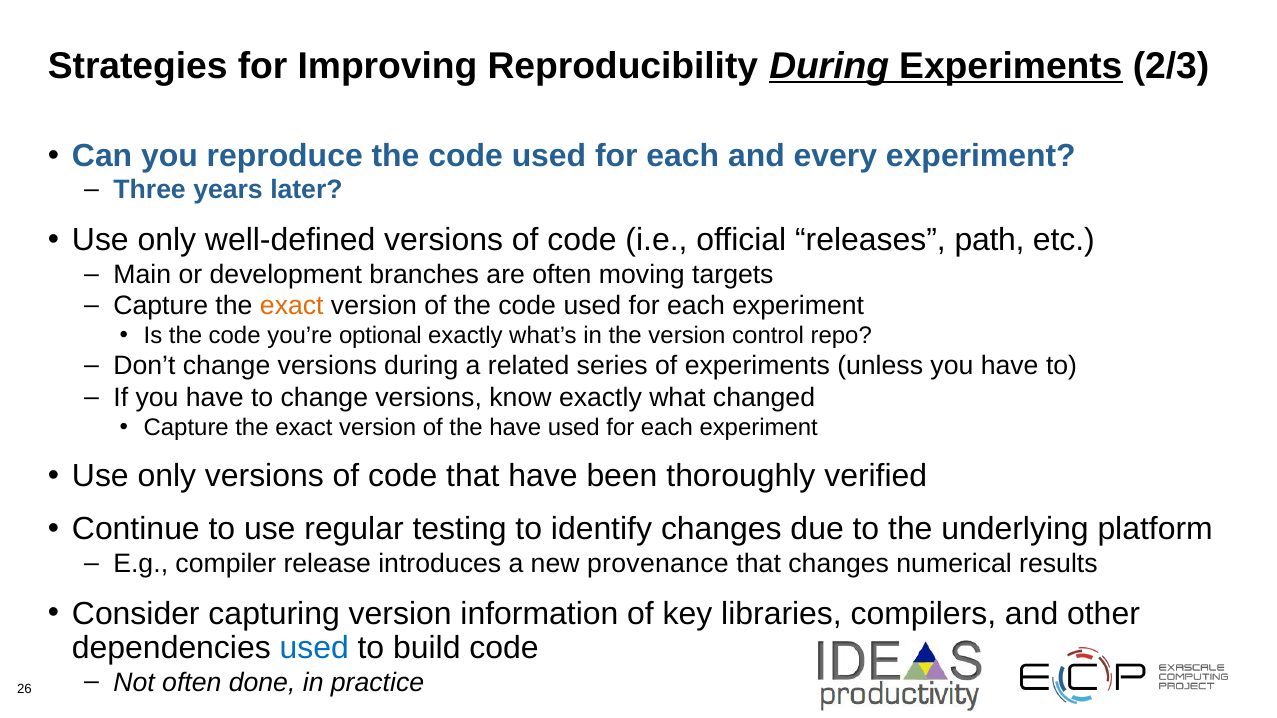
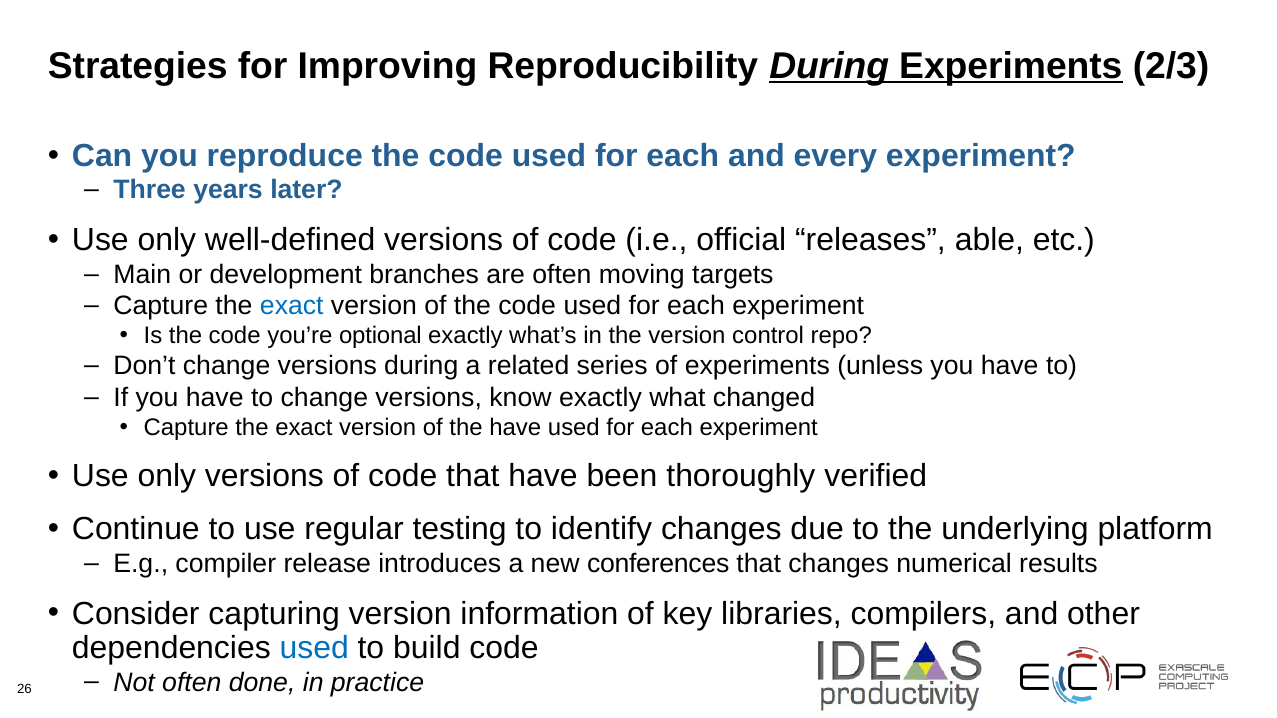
path: path -> able
exact at (292, 306) colour: orange -> blue
provenance: provenance -> conferences
